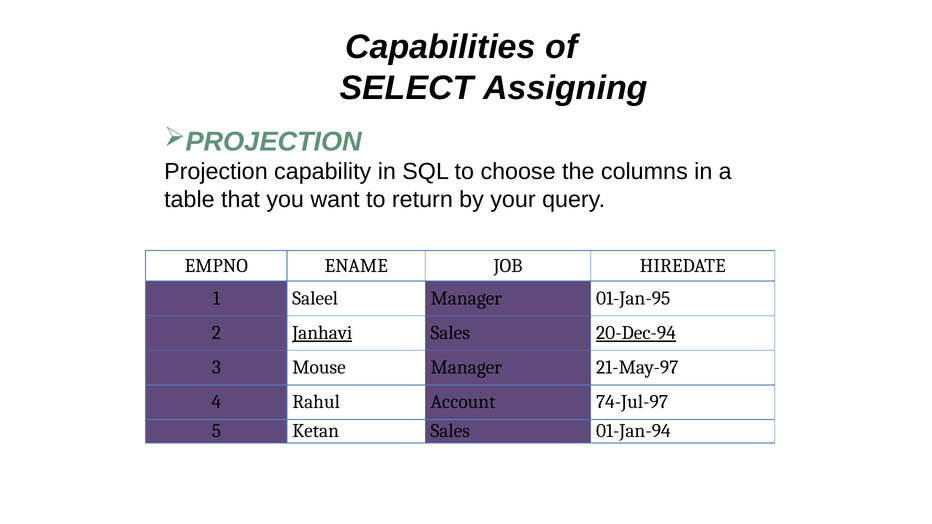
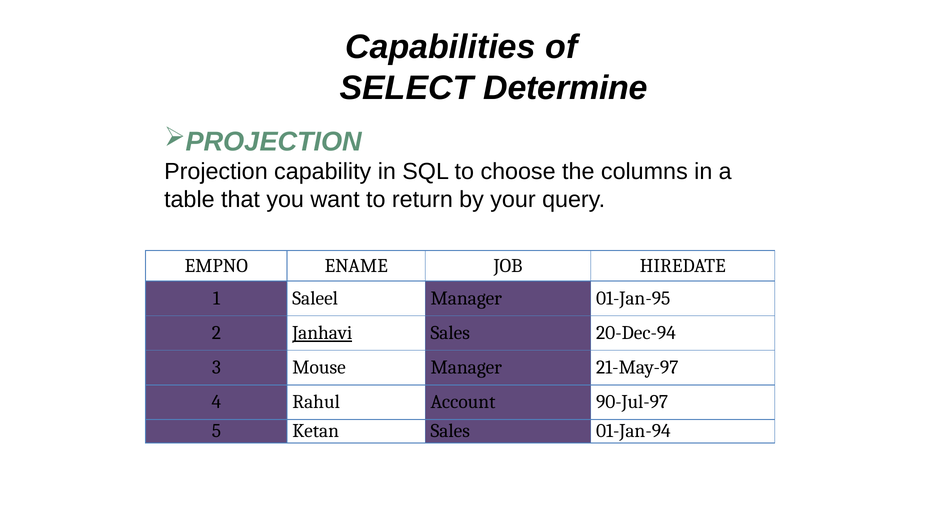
Assigning: Assigning -> Determine
20-Dec-94 underline: present -> none
74-Jul-97: 74-Jul-97 -> 90-Jul-97
